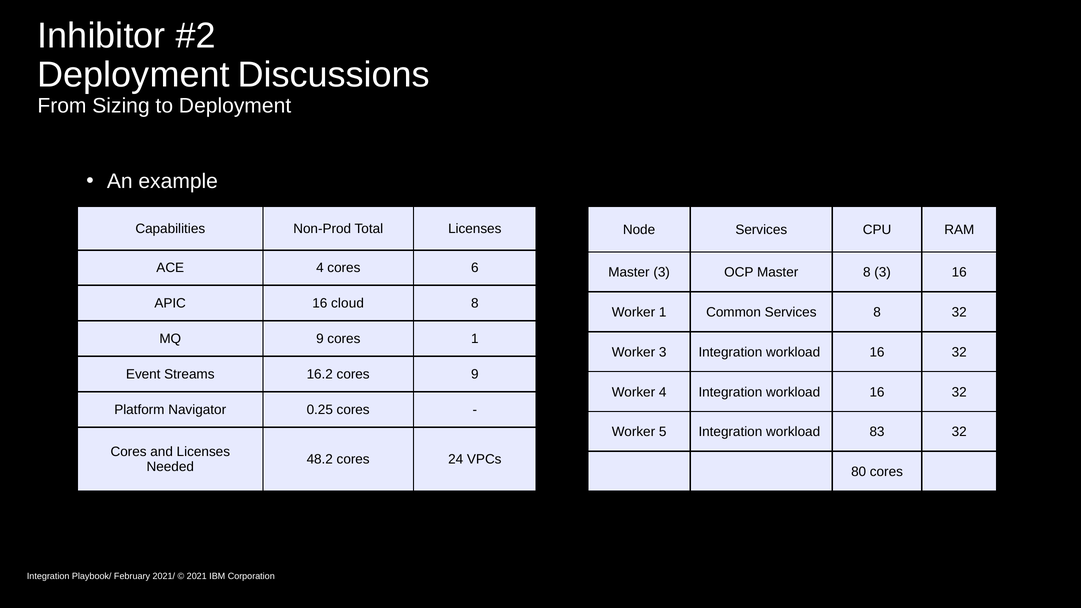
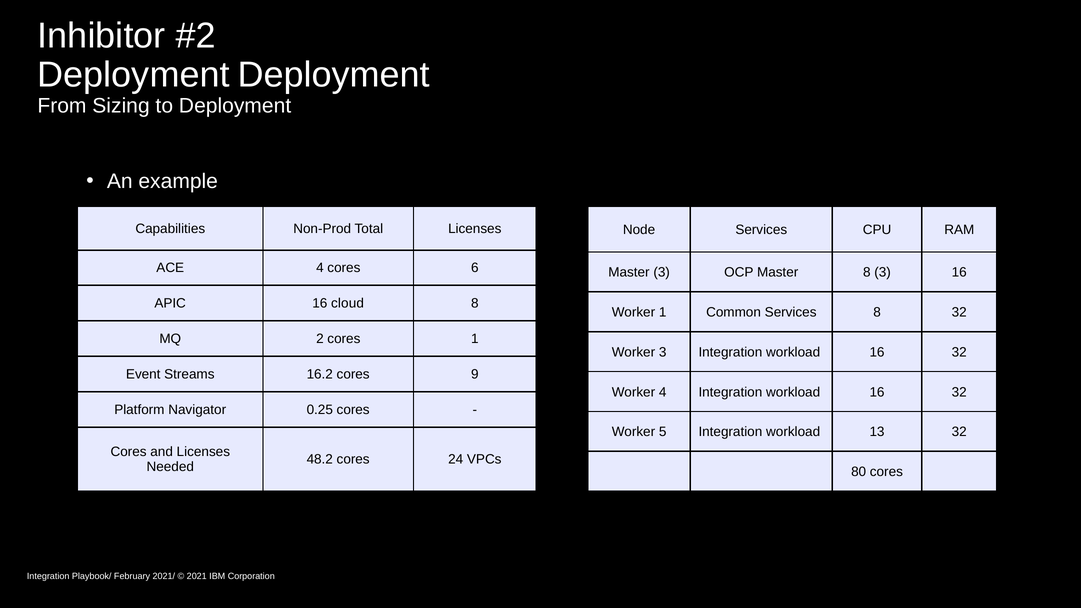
Deployment Discussions: Discussions -> Deployment
MQ 9: 9 -> 2
83: 83 -> 13
